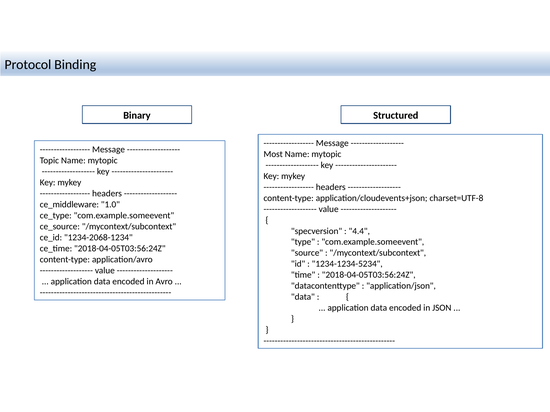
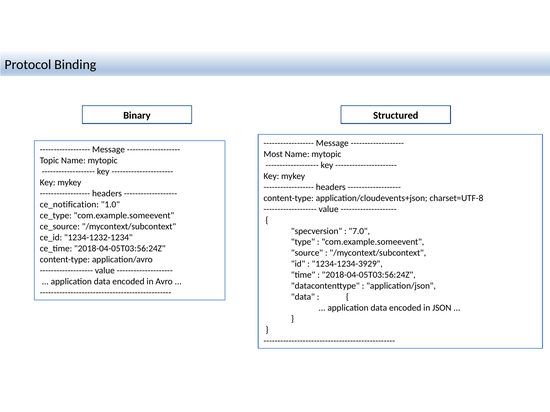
ce_middleware: ce_middleware -> ce_notification
4.4: 4.4 -> 7.0
1234-2068-1234: 1234-2068-1234 -> 1234-1232-1234
1234-1234-5234: 1234-1234-5234 -> 1234-1234-3929
